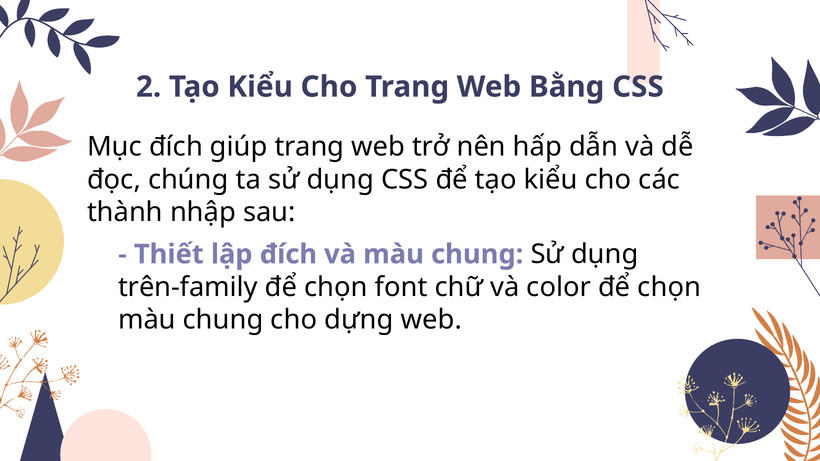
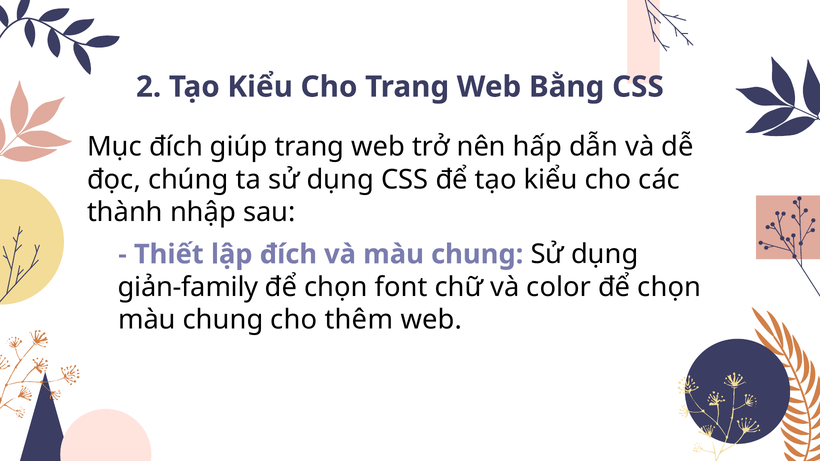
trên-family: trên-family -> giản-family
dựng: dựng -> thêm
